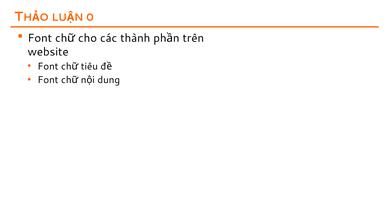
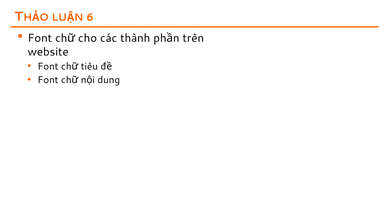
0: 0 -> 6
